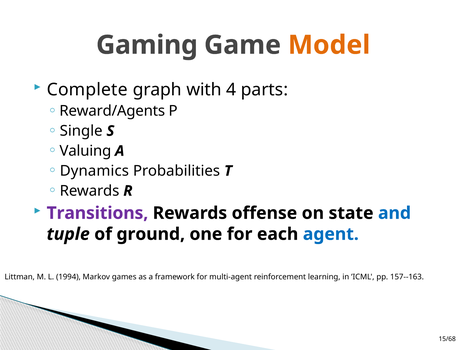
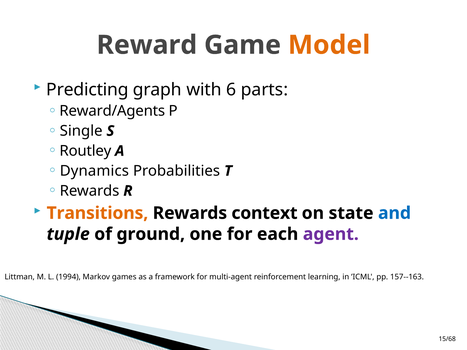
Gaming: Gaming -> Reward
Complete: Complete -> Predicting
4: 4 -> 6
Valuing: Valuing -> Routley
Transitions colour: purple -> orange
offense: offense -> context
agent colour: blue -> purple
